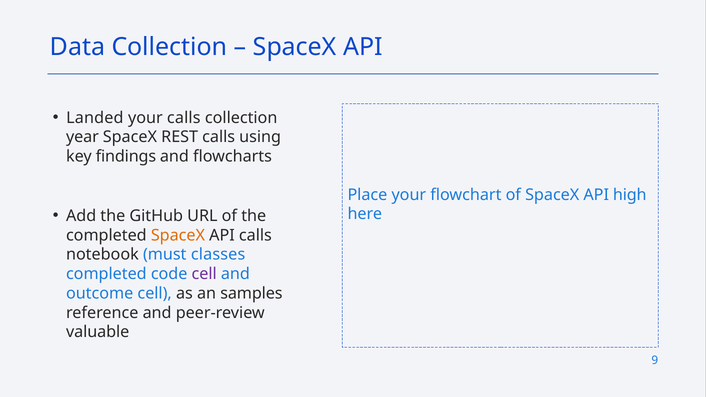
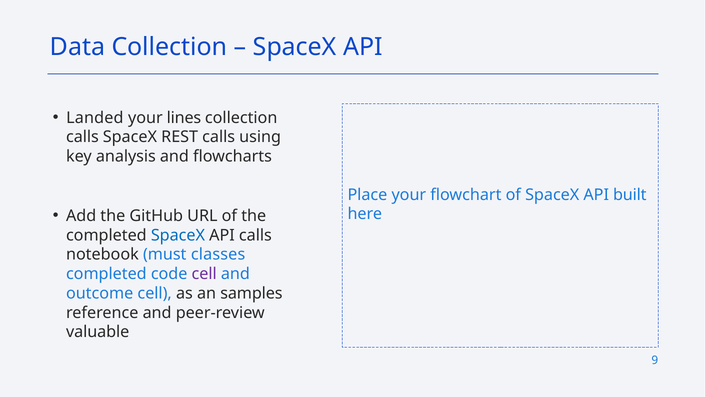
your calls: calls -> lines
year at (82, 137): year -> calls
findings: findings -> analysis
high: high -> built
SpaceX at (178, 235) colour: orange -> blue
